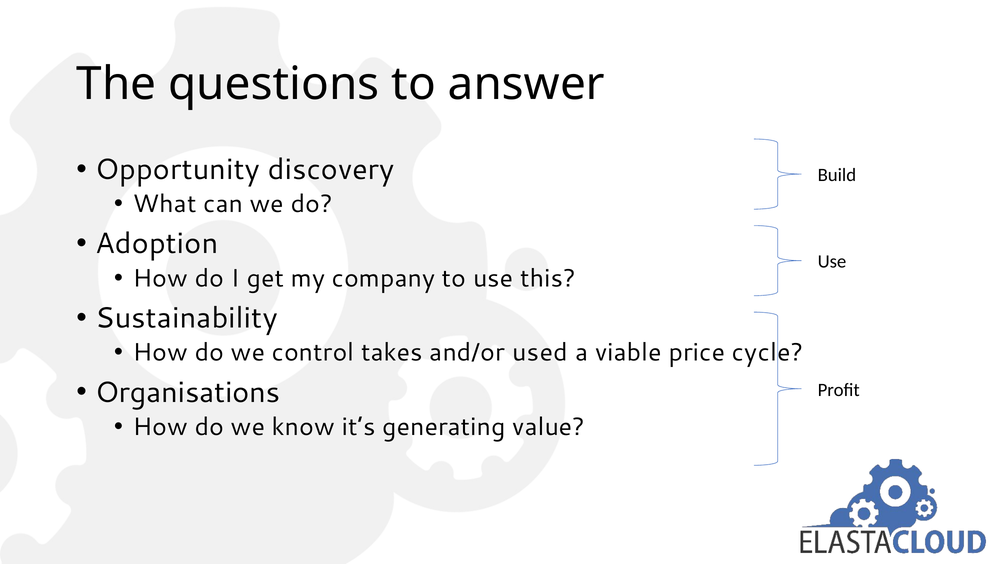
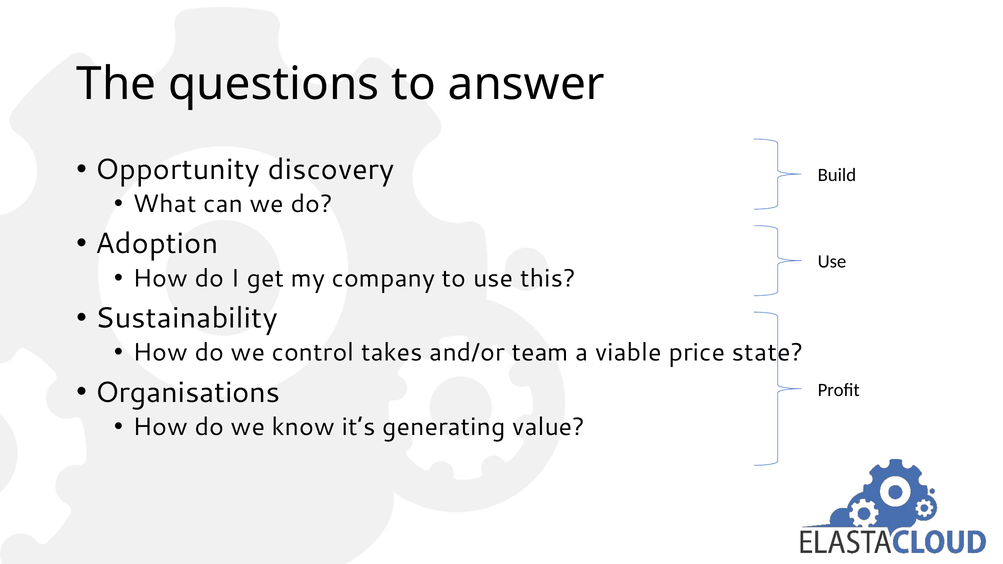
used: used -> team
cycle: cycle -> state
